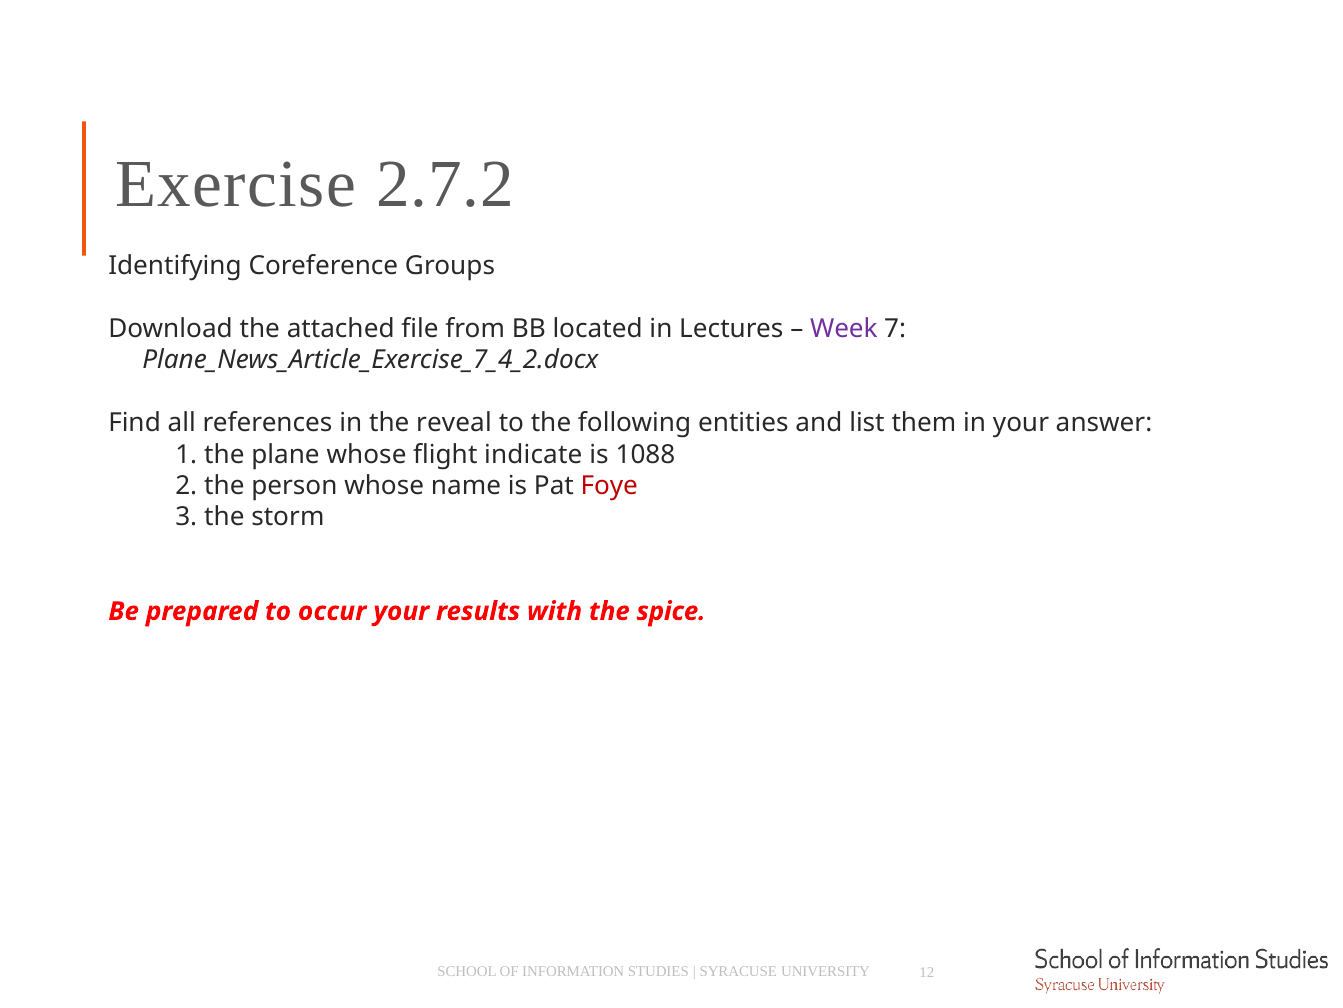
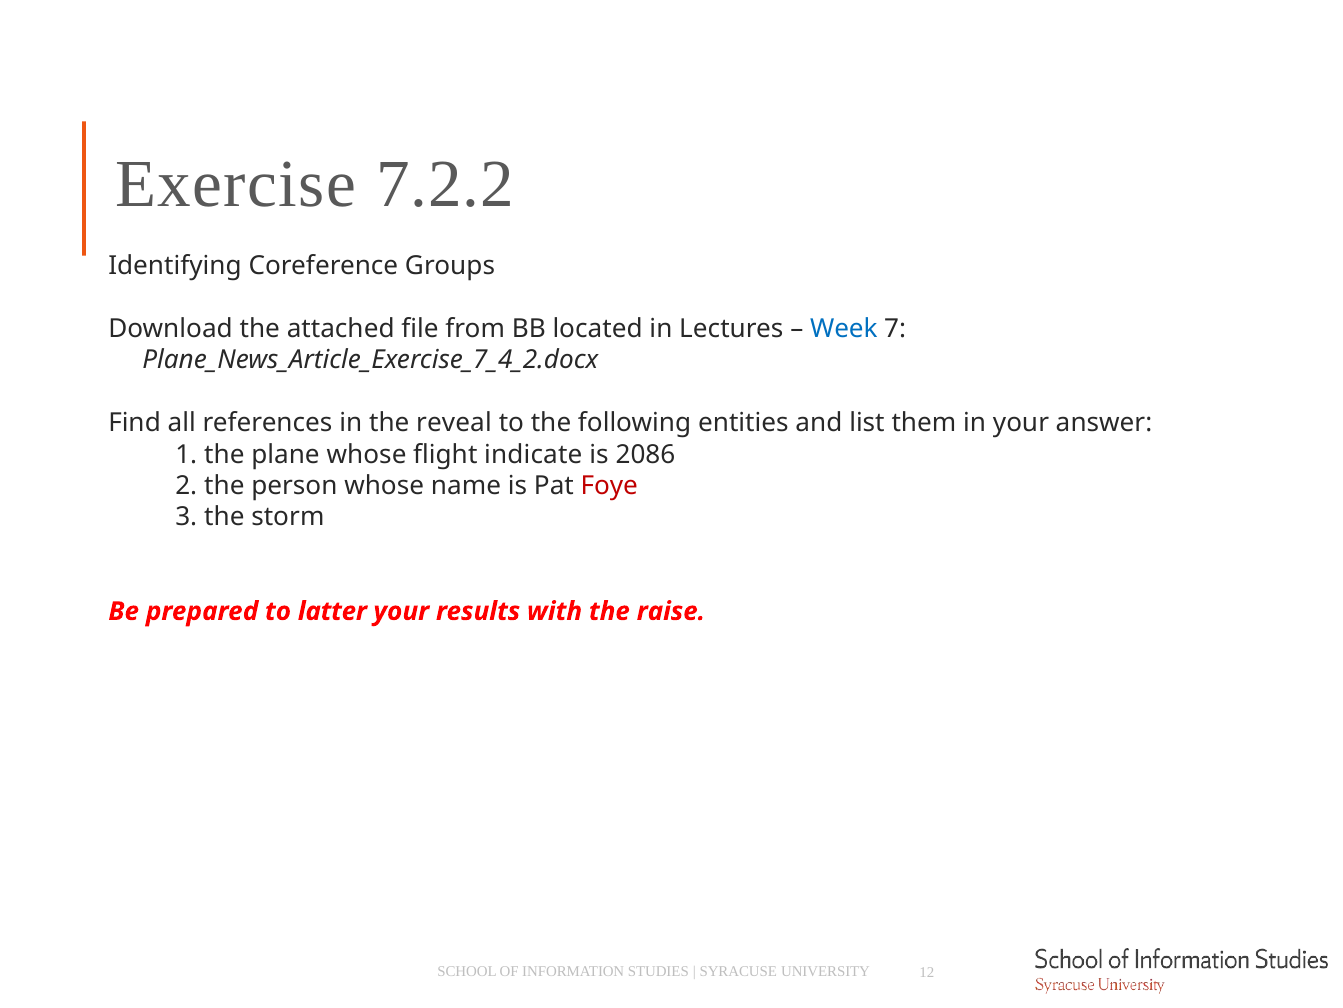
2.7.2: 2.7.2 -> 7.2.2
Week colour: purple -> blue
1088: 1088 -> 2086
occur: occur -> latter
spice: spice -> raise
